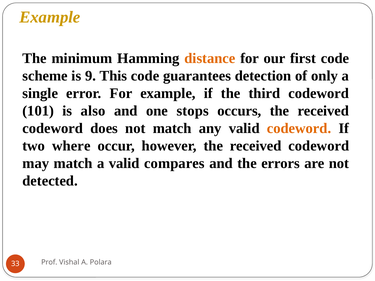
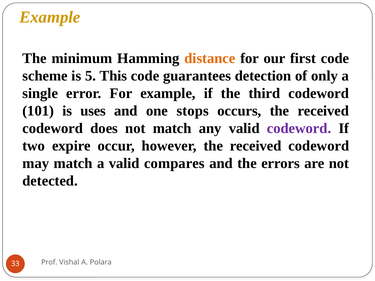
9: 9 -> 5
also: also -> uses
codeword at (299, 129) colour: orange -> purple
where: where -> expire
